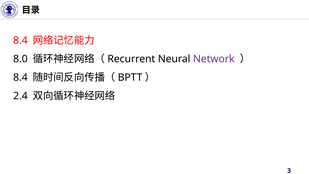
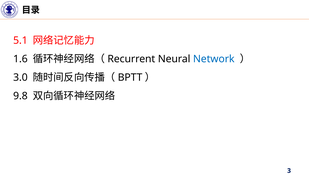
8.4 at (20, 40): 8.4 -> 5.1
8.0: 8.0 -> 1.6
Network colour: purple -> blue
8.4 at (20, 77): 8.4 -> 3.0
2.4: 2.4 -> 9.8
